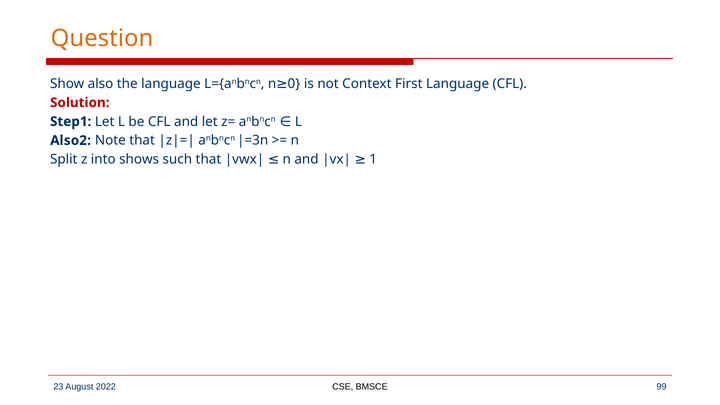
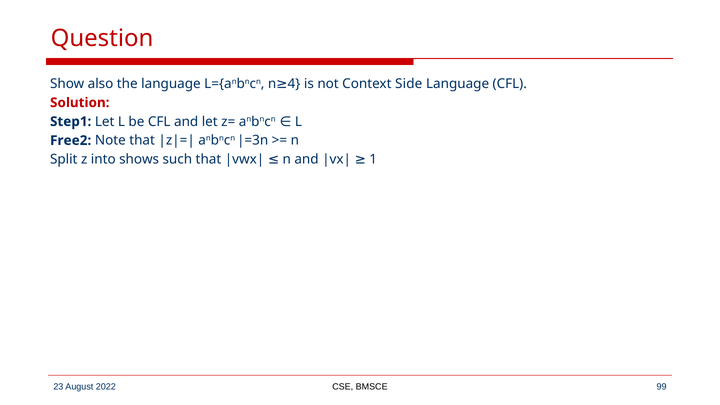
Question colour: orange -> red
0: 0 -> 4
First: First -> Side
Also2: Also2 -> Free2
